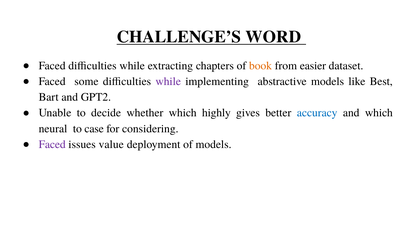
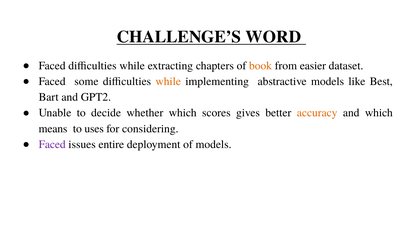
while at (168, 81) colour: purple -> orange
highly: highly -> scores
accuracy colour: blue -> orange
neural: neural -> means
case: case -> uses
value: value -> entire
